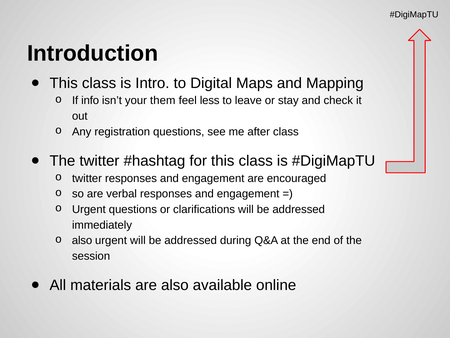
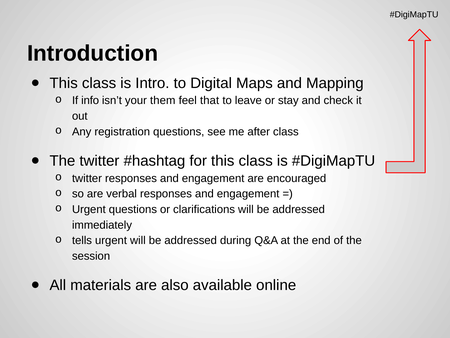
less: less -> that
also at (82, 240): also -> tells
